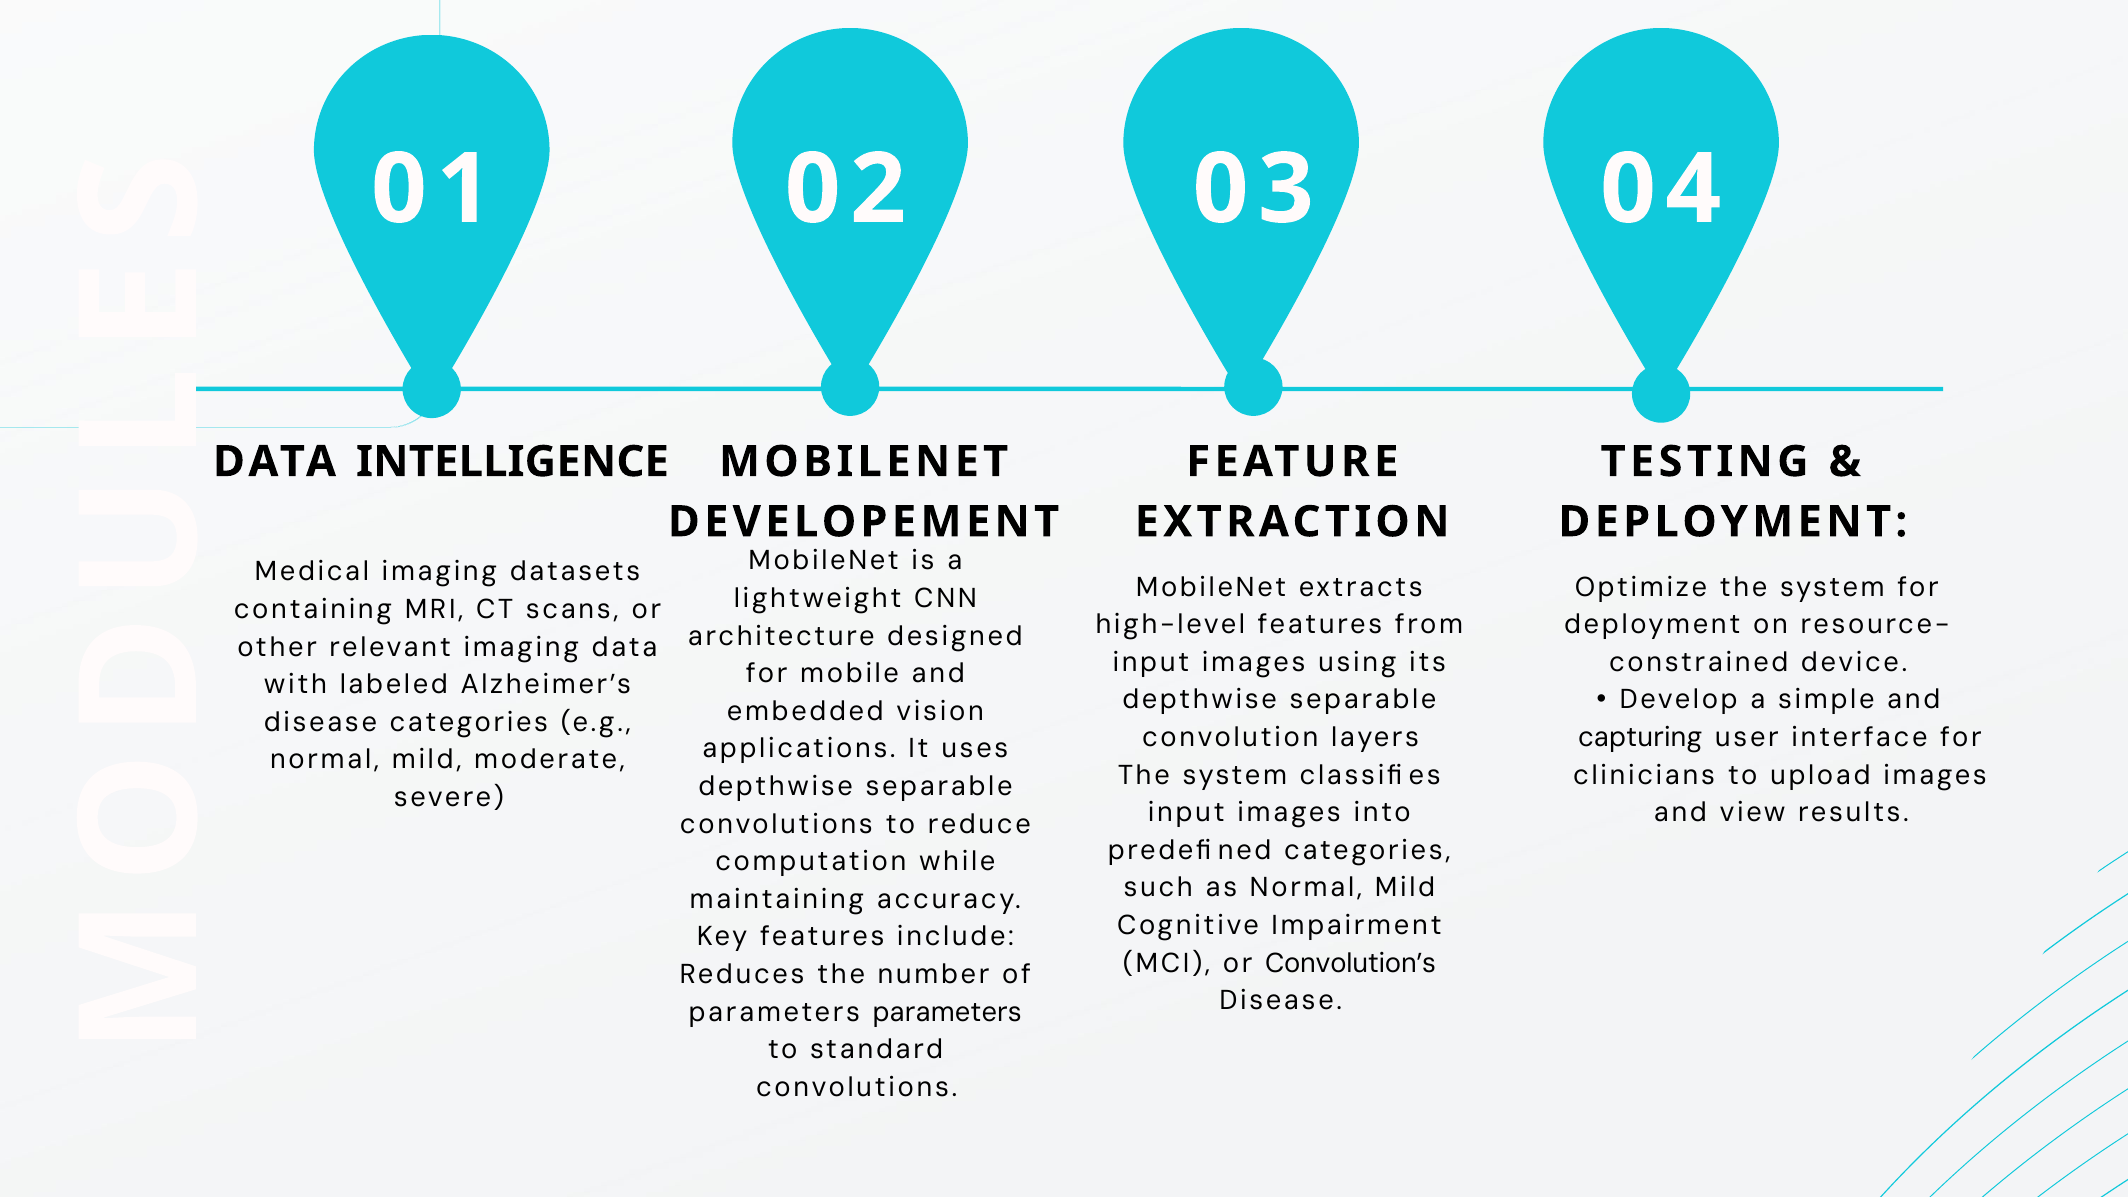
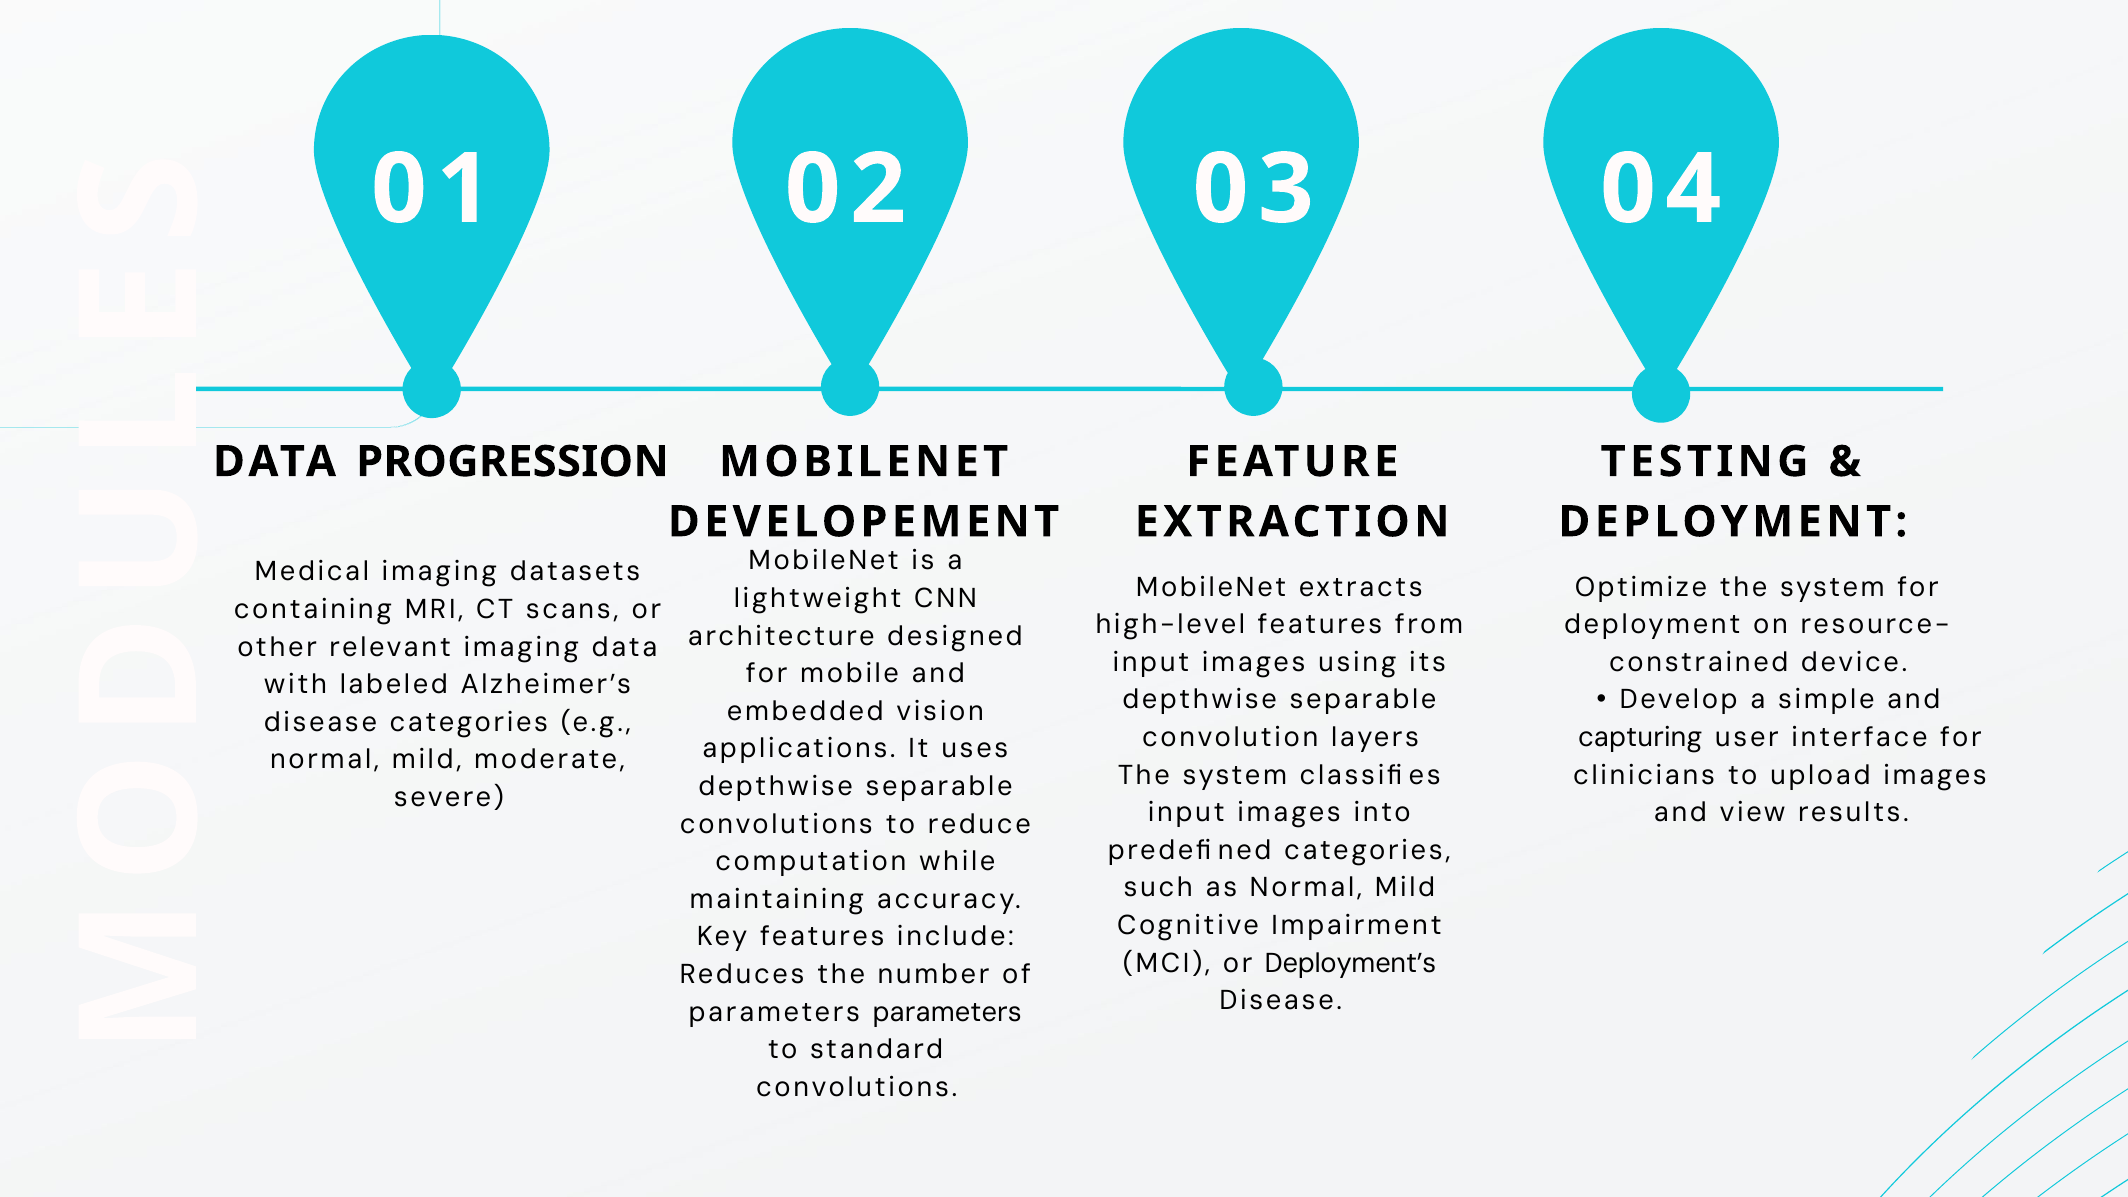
INTELLIGENCE: INTELLIGENCE -> PROGRESSION
Convolution’s: Convolution’s -> Deployment’s
